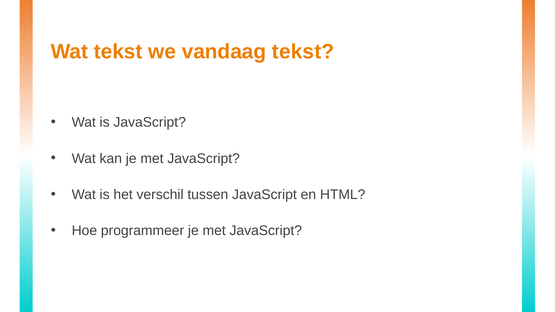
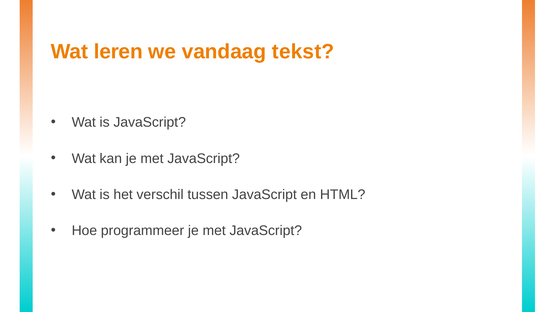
Wat tekst: tekst -> leren
